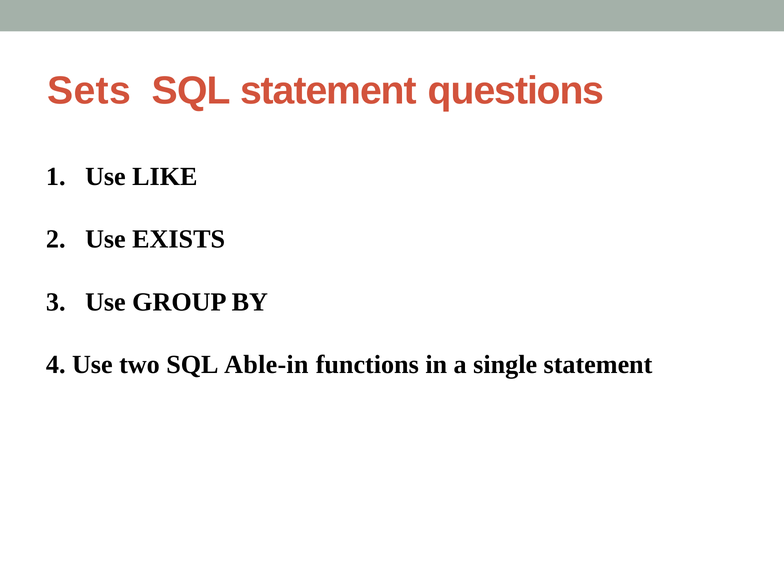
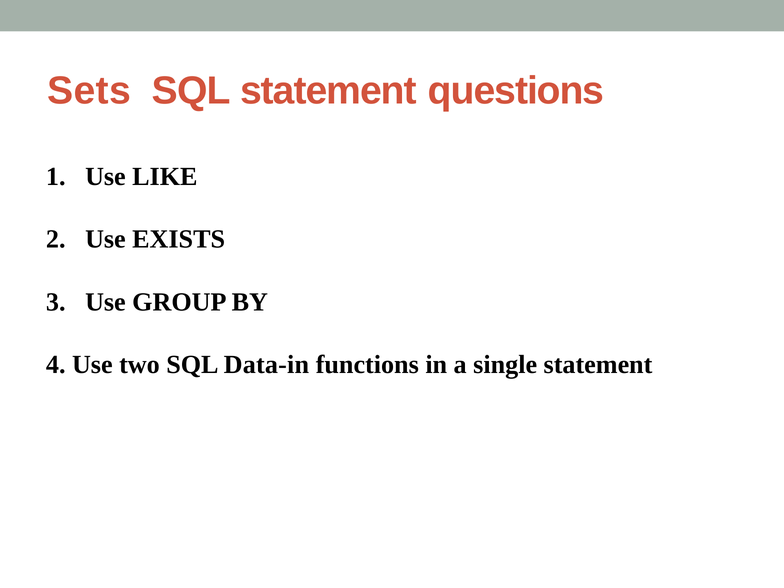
Able-in: Able-in -> Data-in
